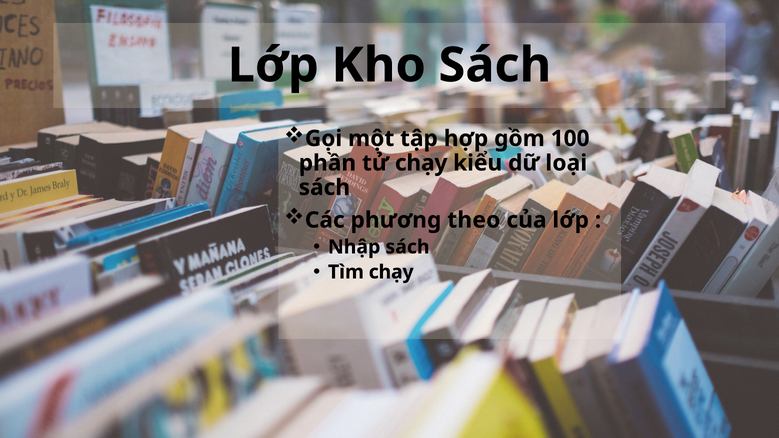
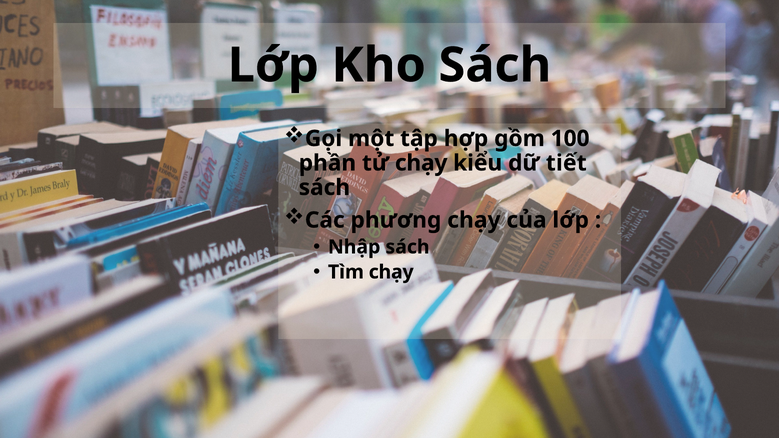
loại: loại -> tiết
phương theo: theo -> chạy
